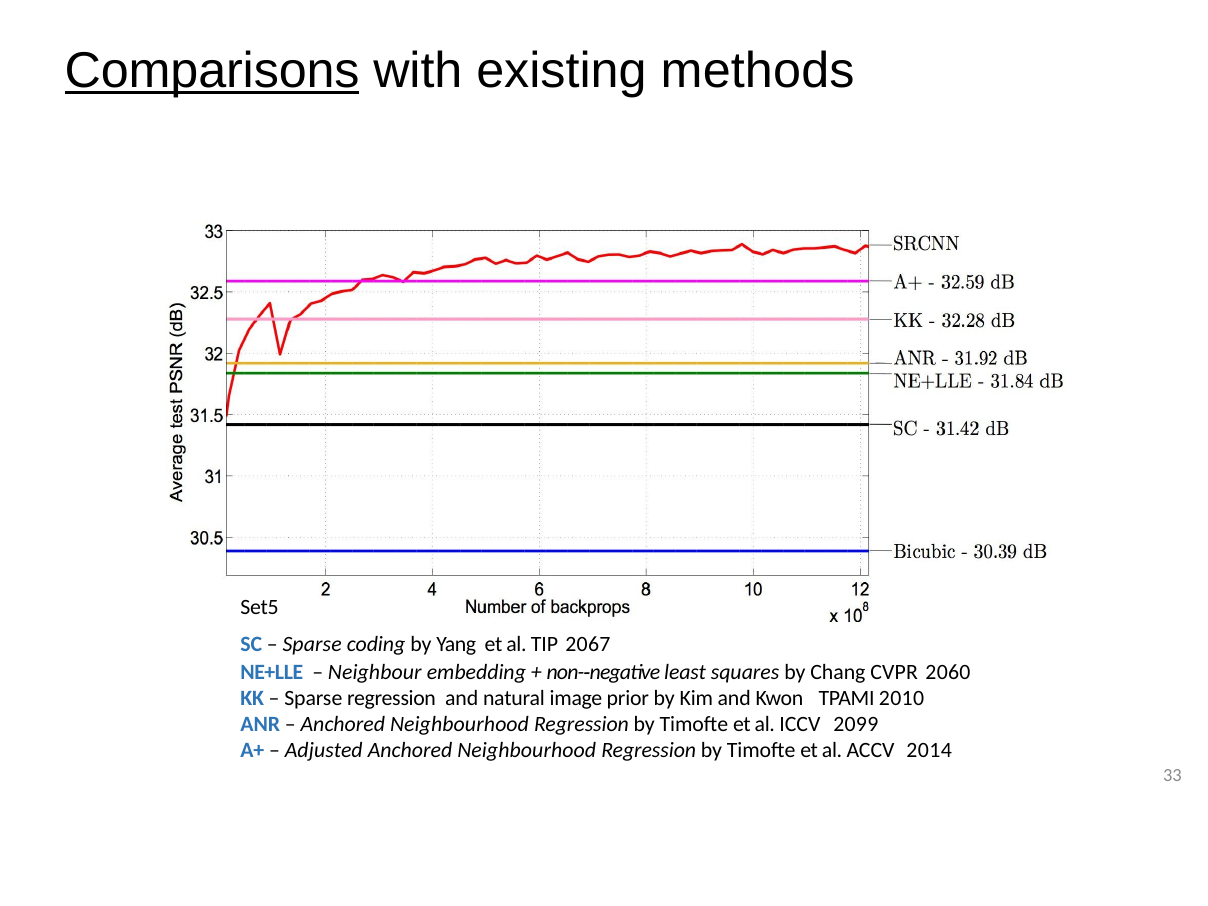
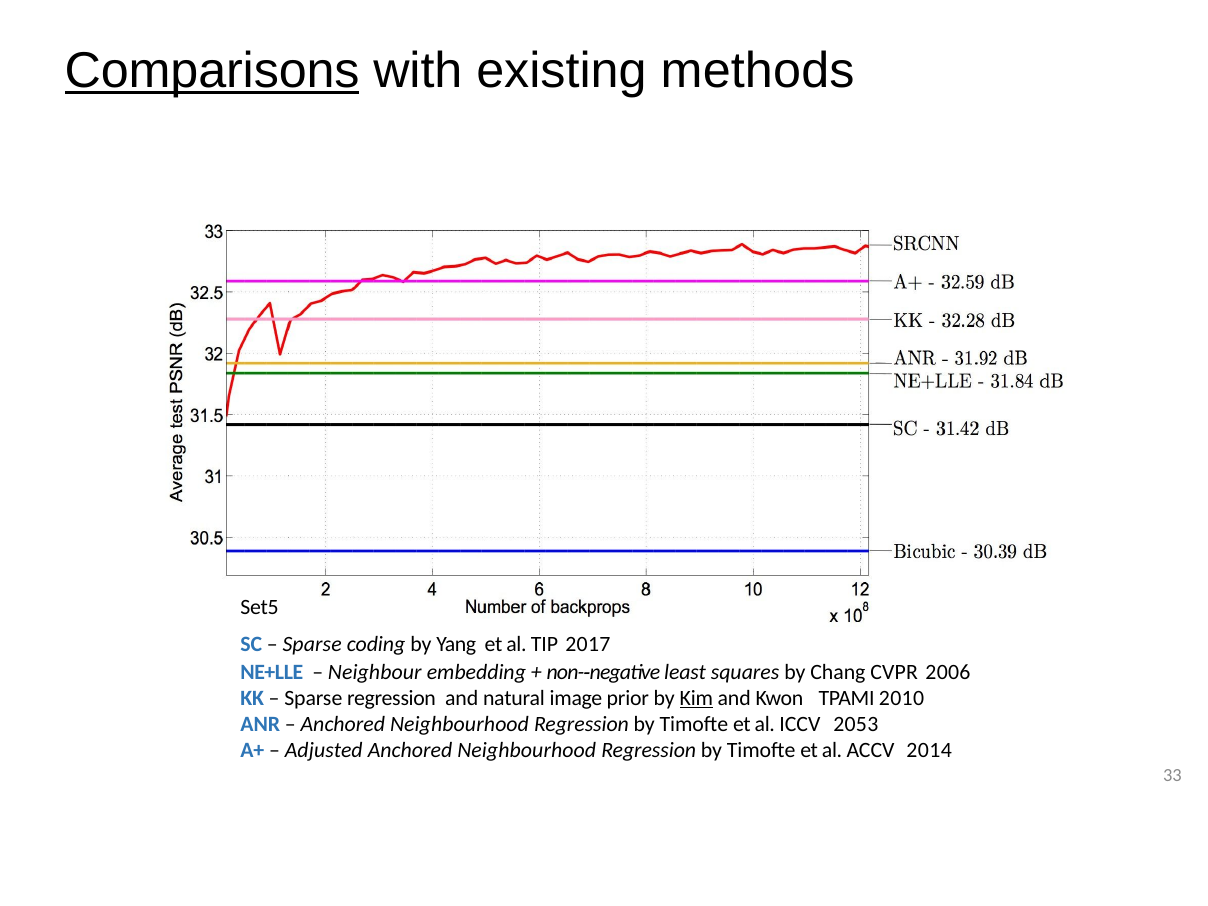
2067: 2067 -> 2017
2060: 2060 -> 2006
Kim underline: none -> present
2099: 2099 -> 2053
